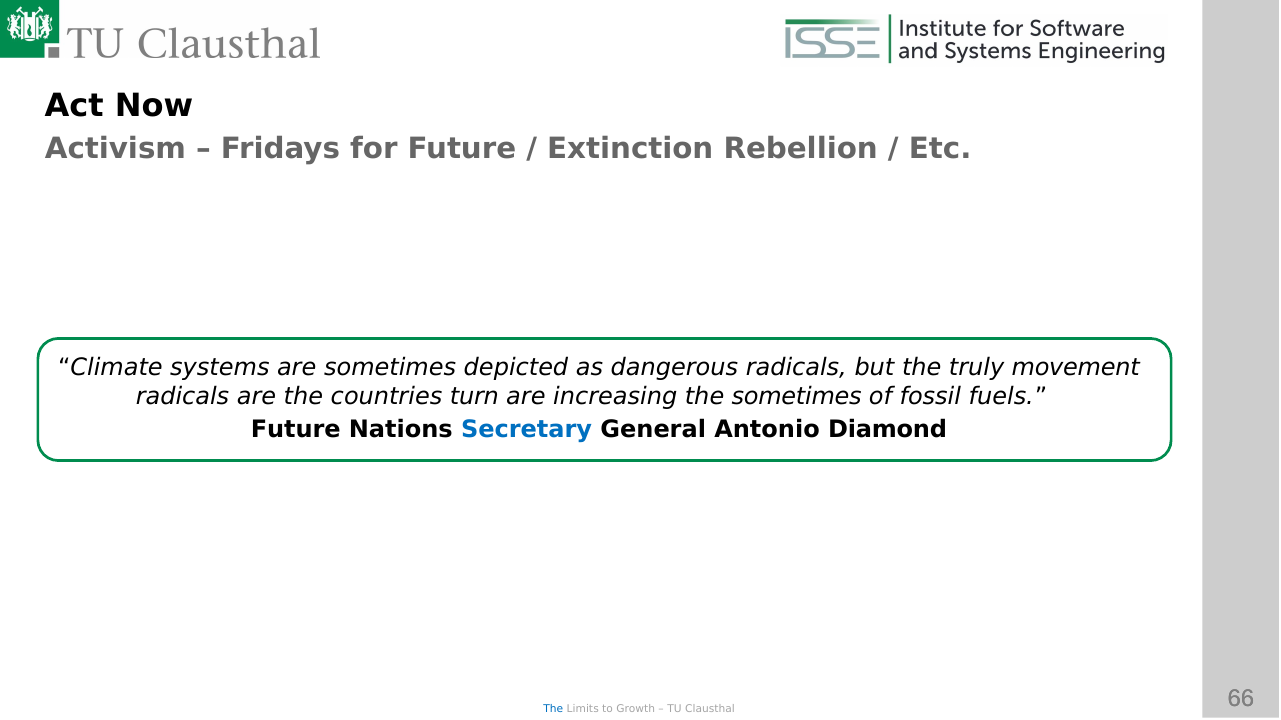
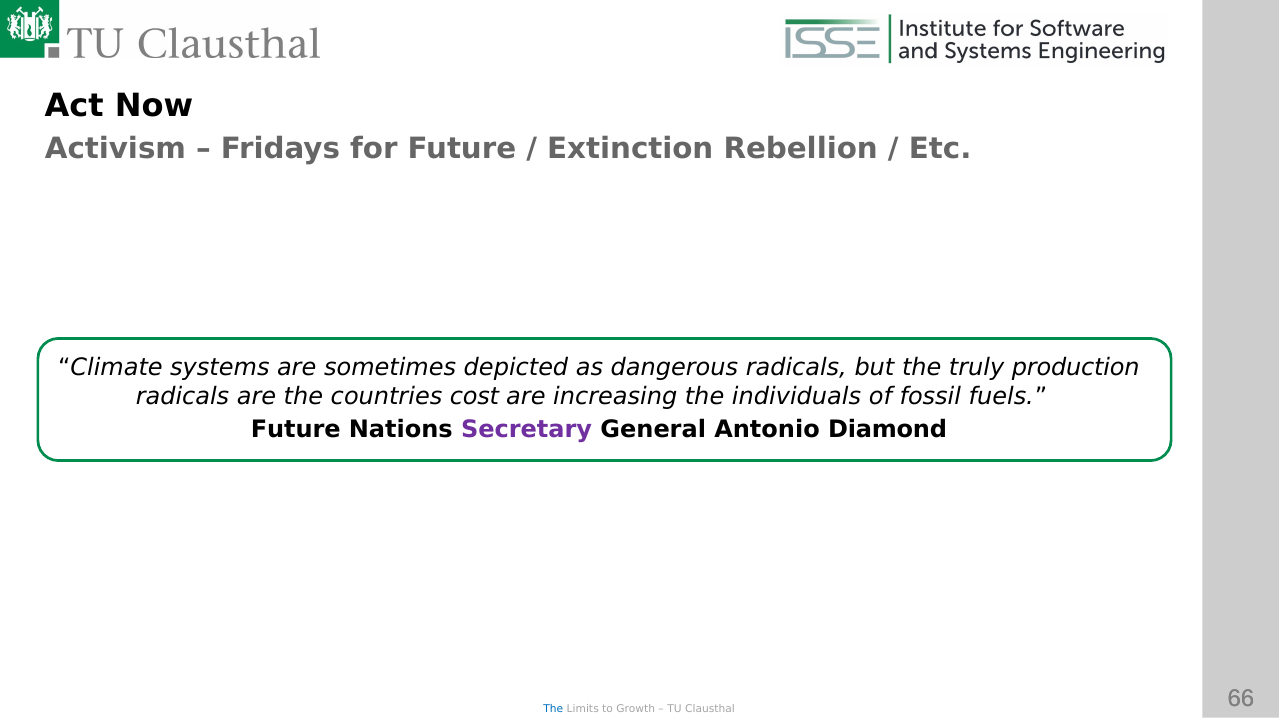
movement: movement -> production
turn: turn -> cost
the sometimes: sometimes -> individuals
Secretary colour: blue -> purple
